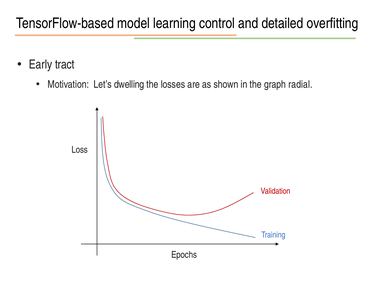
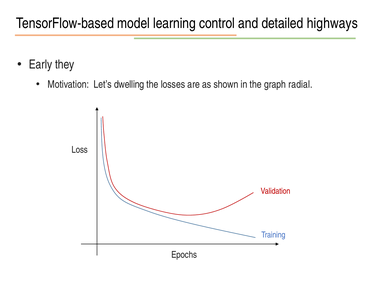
overfitting: overfitting -> highways
tract: tract -> they
